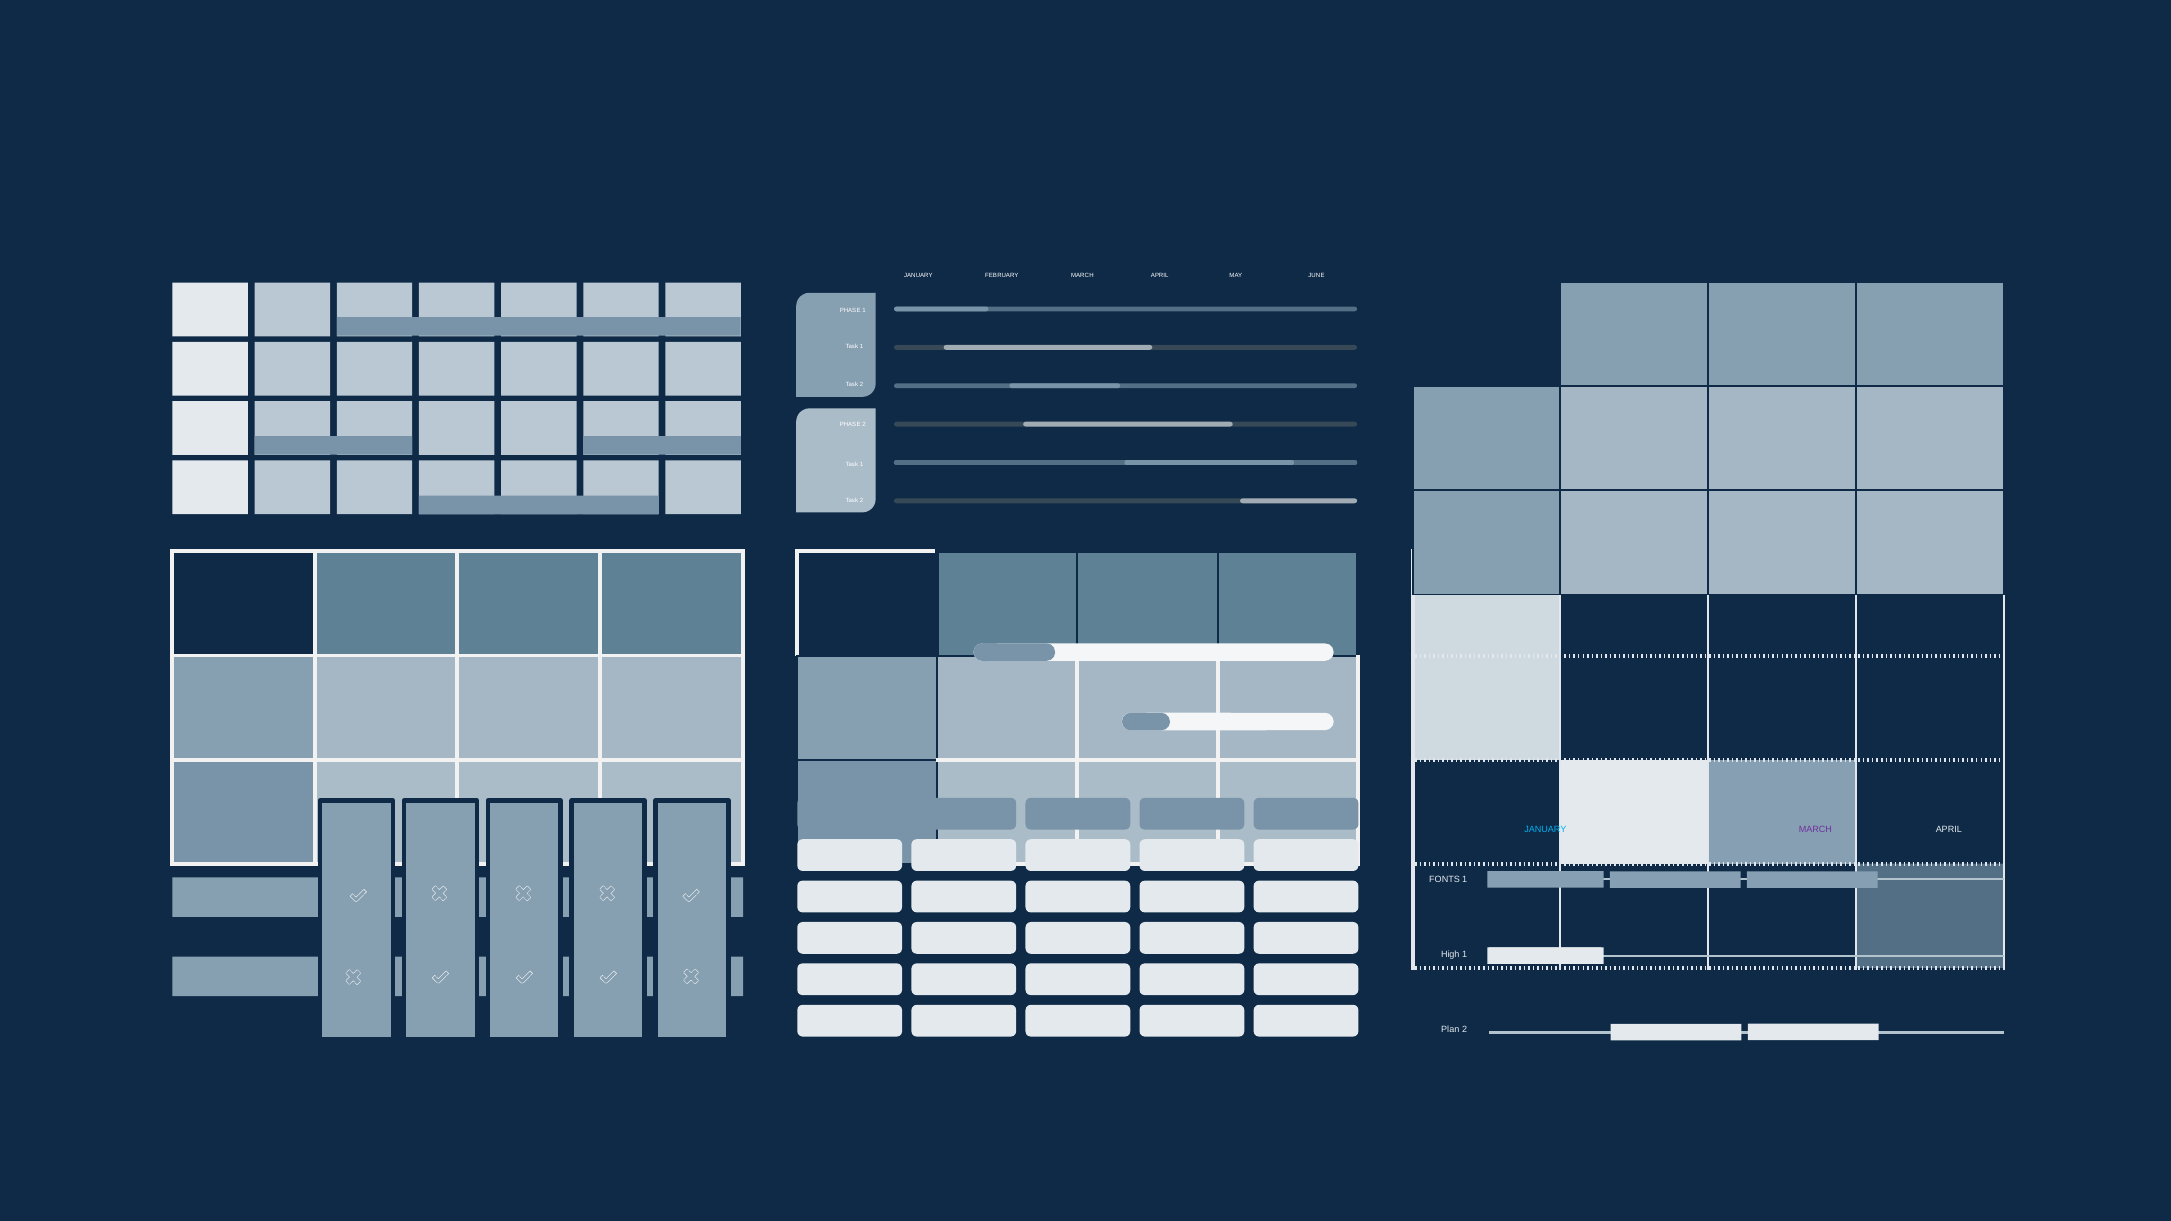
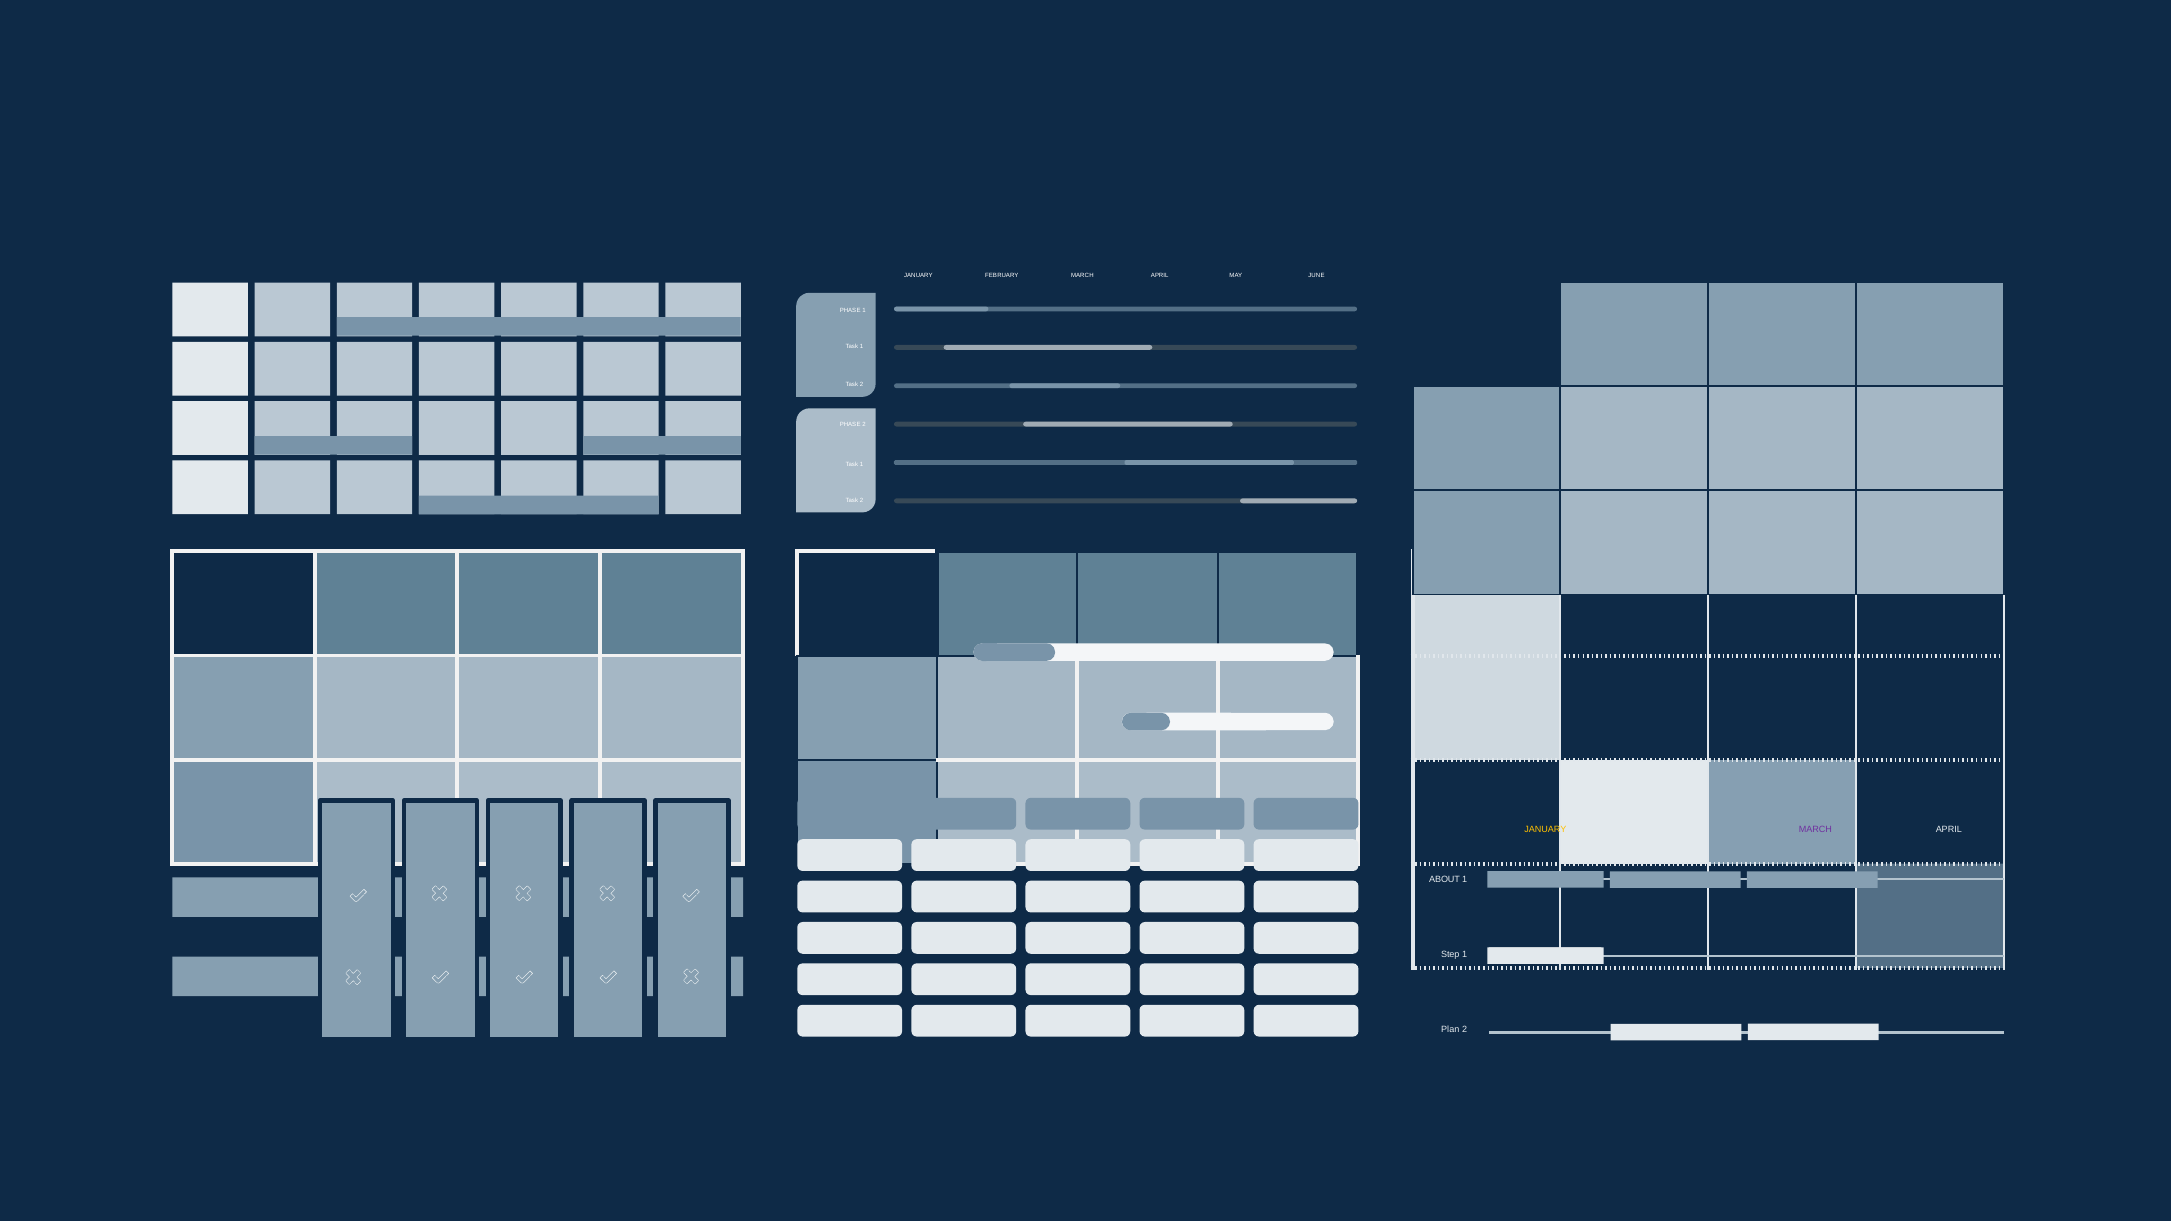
JANUARY at (1545, 830) colour: light blue -> yellow
FONTS: FONTS -> ABOUT
High: High -> Step
